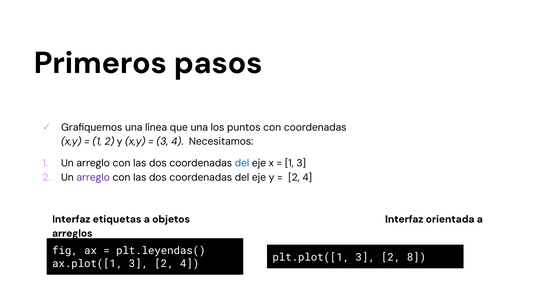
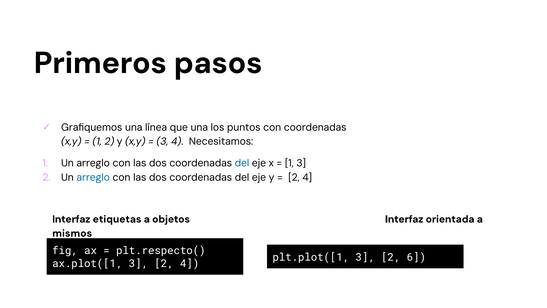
arreglo at (93, 177) colour: purple -> blue
arreglos: arreglos -> mismos
plt.leyendas(: plt.leyendas( -> plt.respecto(
8: 8 -> 6
